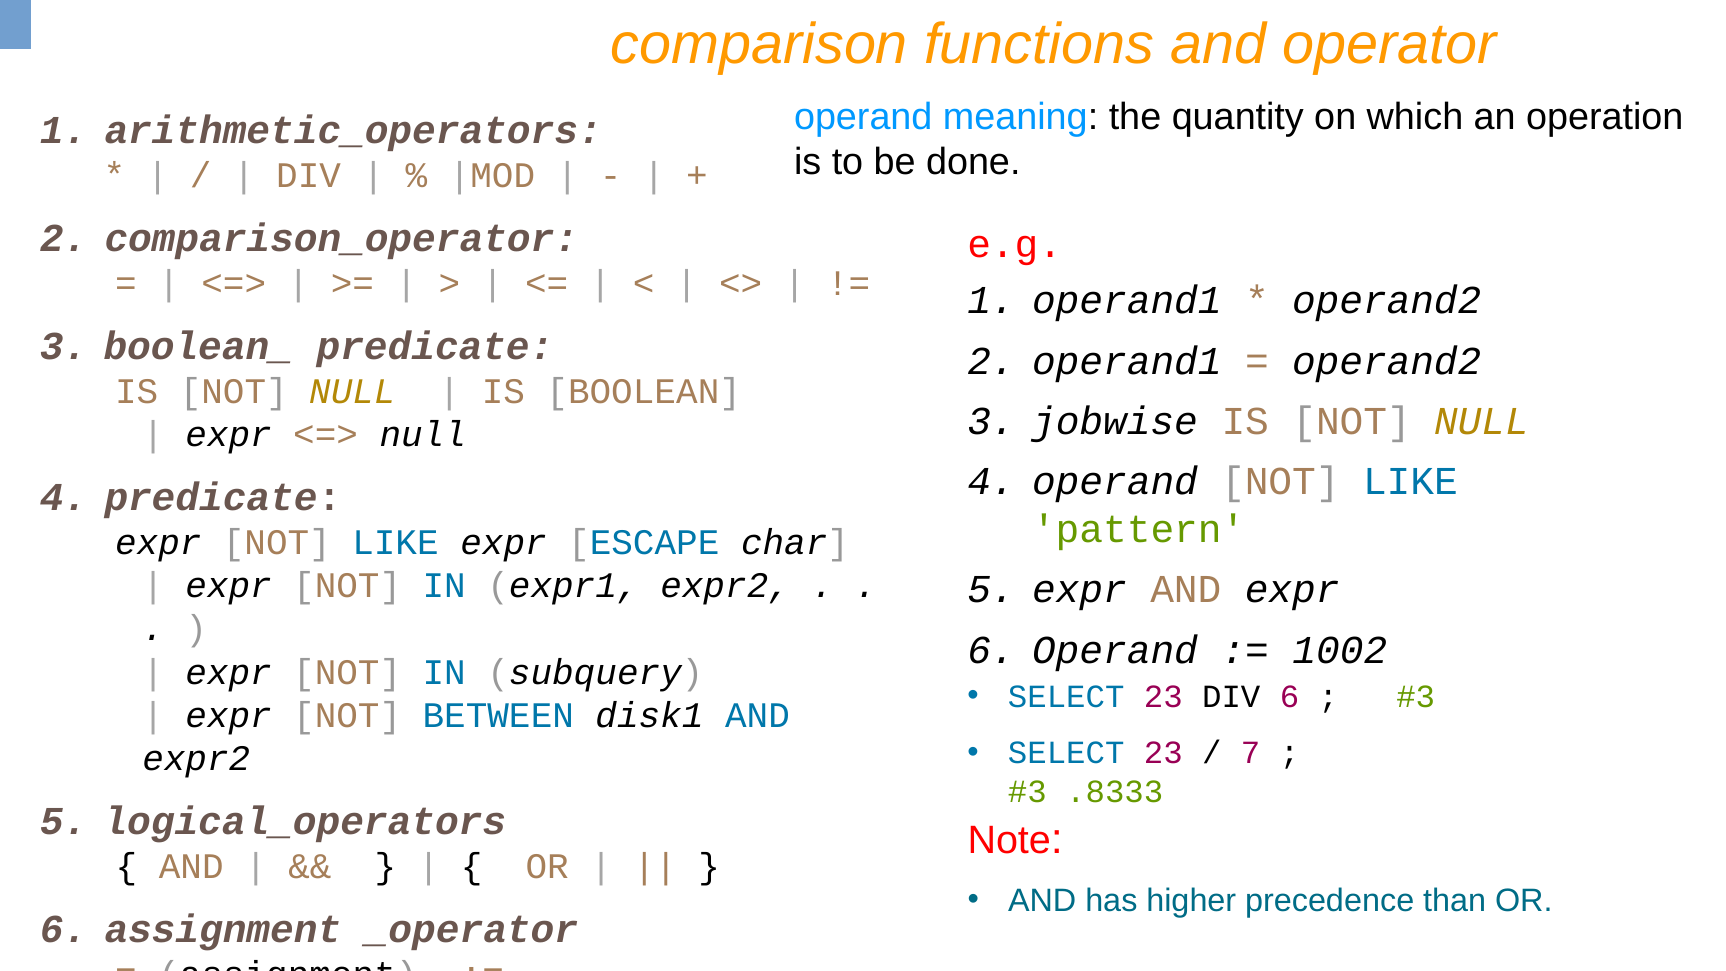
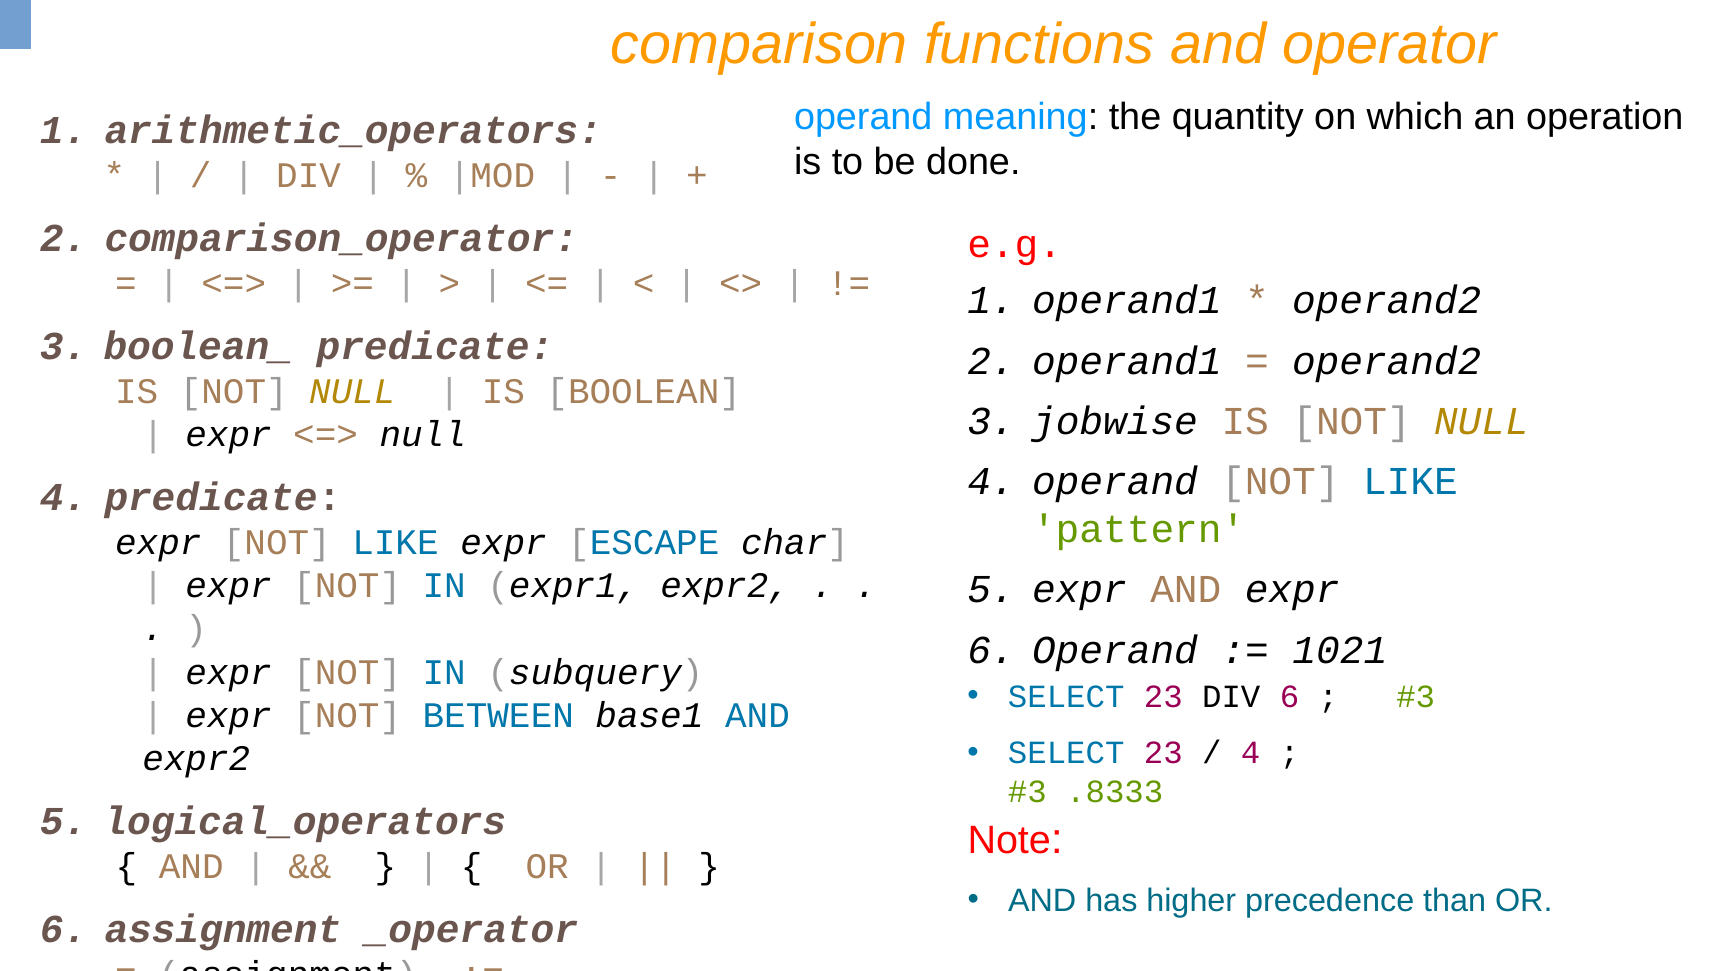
1002: 1002 -> 1021
disk1: disk1 -> base1
7 at (1251, 753): 7 -> 4
